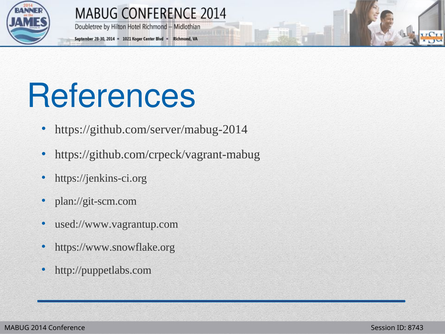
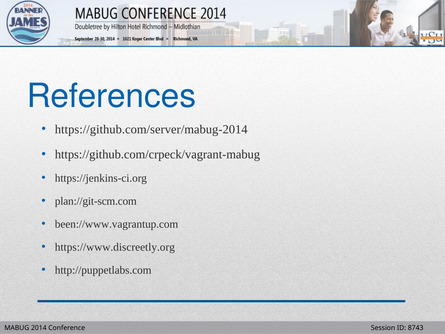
used://www.vagrantup.com: used://www.vagrantup.com -> been://www.vagrantup.com
https://www.snowflake.org: https://www.snowflake.org -> https://www.discreetly.org
